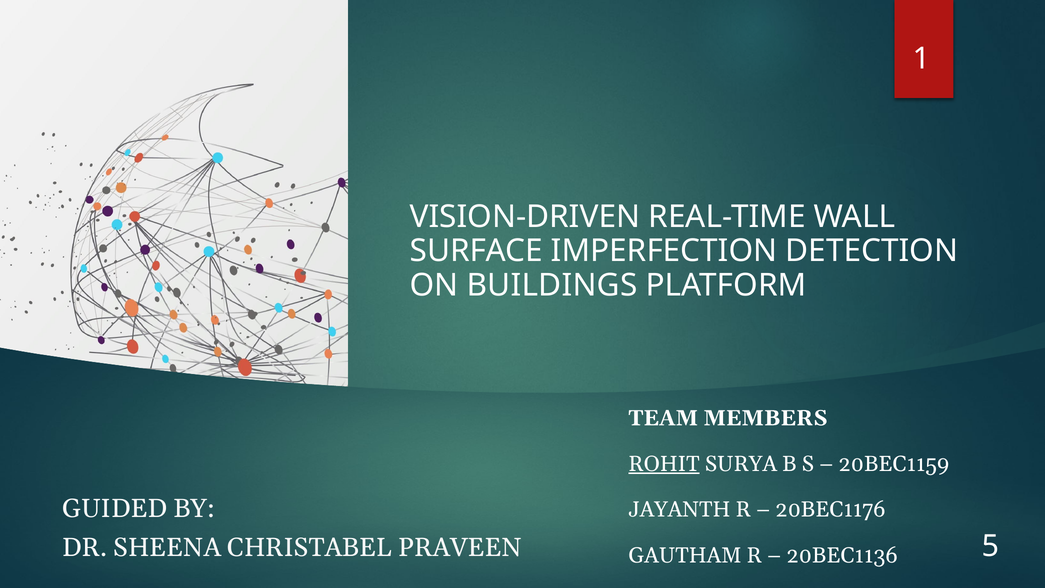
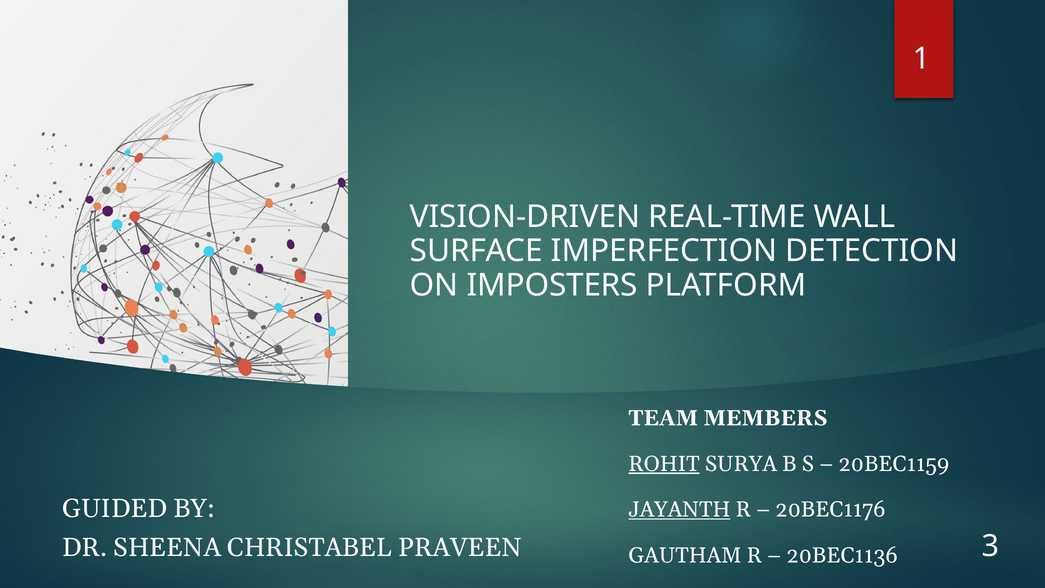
BUILDINGS: BUILDINGS -> IMPOSTERS
JAYANTH underline: none -> present
5: 5 -> 3
